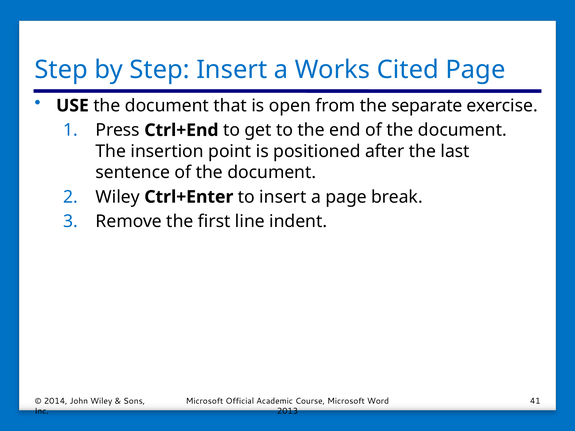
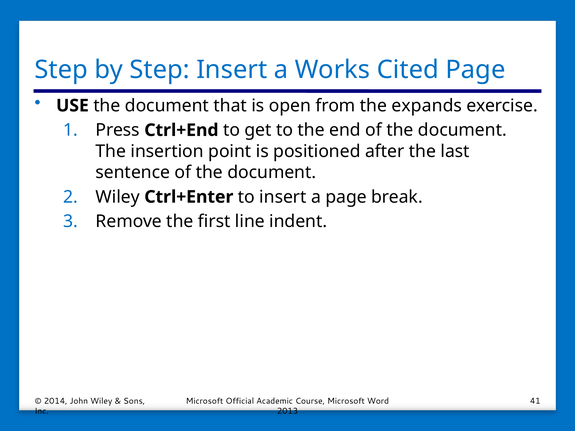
separate: separate -> expands
